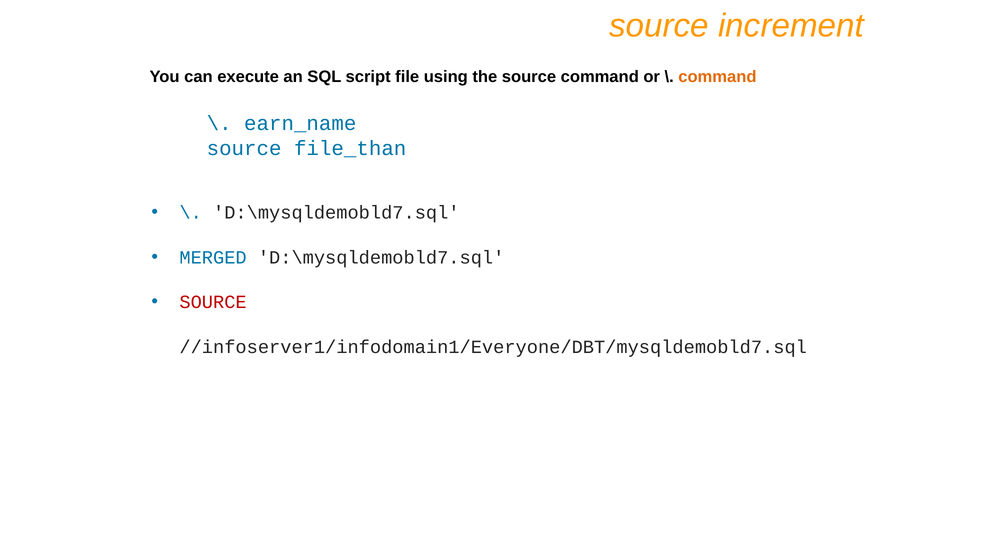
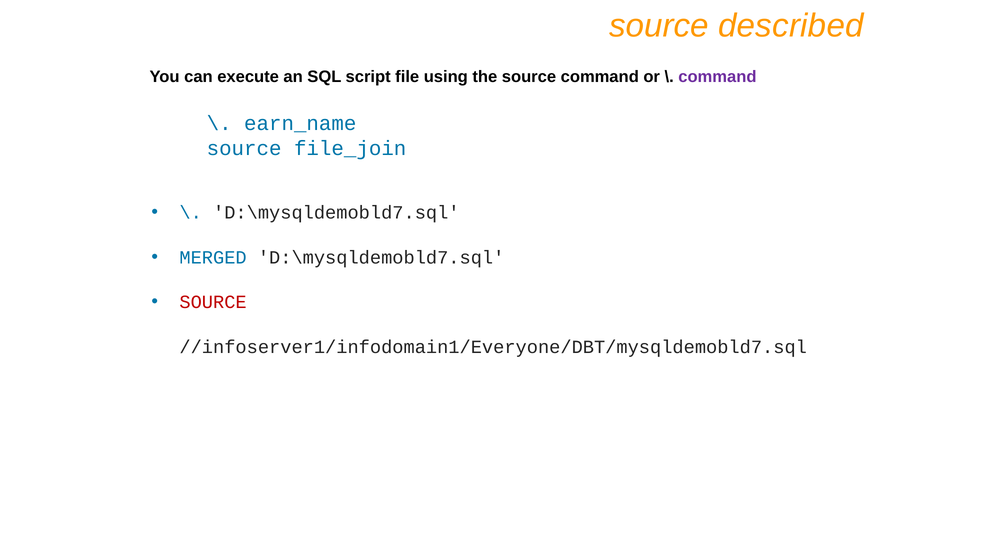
increment: increment -> described
command at (717, 77) colour: orange -> purple
file_than: file_than -> file_join
